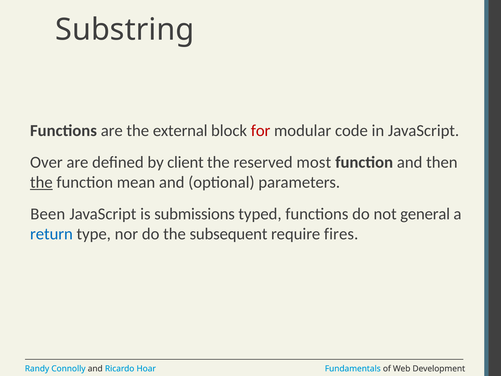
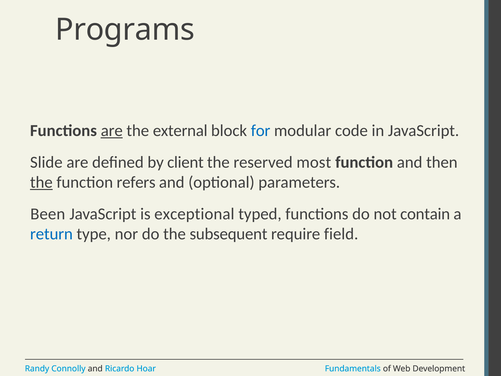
Substring: Substring -> Programs
are at (112, 130) underline: none -> present
for colour: red -> blue
Over: Over -> Slide
mean: mean -> refers
submissions: submissions -> exceptional
general: general -> contain
fires: fires -> field
